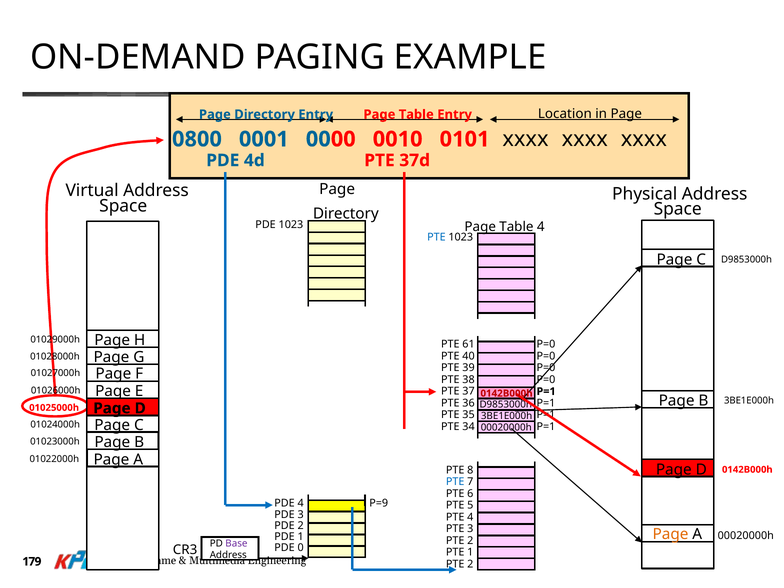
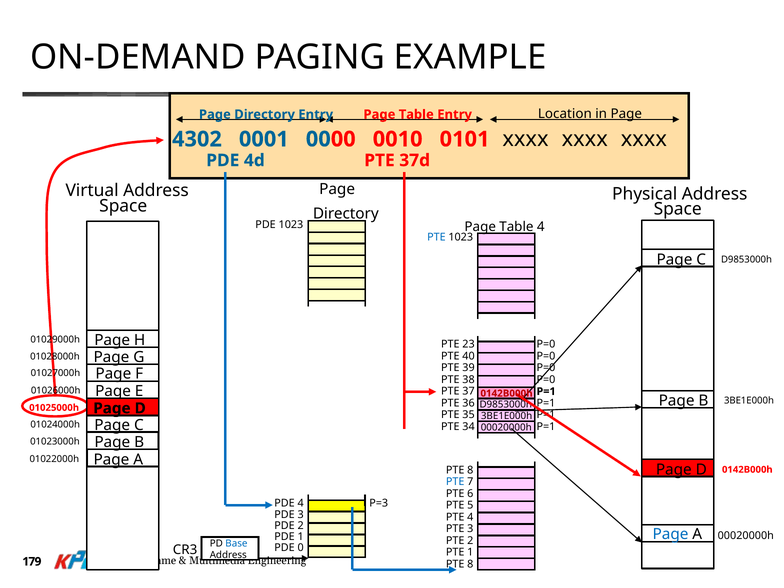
0800: 0800 -> 4302
61: 61 -> 23
P=9: P=9 -> P=3
Page at (671, 534) colour: orange -> blue
Base colour: purple -> blue
2 at (470, 564): 2 -> 8
